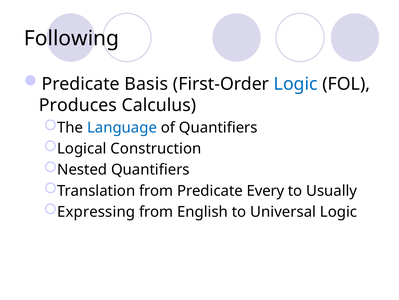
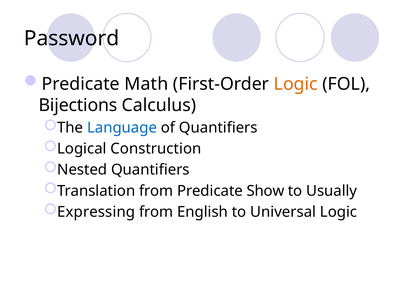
Following: Following -> Password
Basis: Basis -> Math
Logic at (296, 84) colour: blue -> orange
Produces: Produces -> Bijections
Every: Every -> Show
